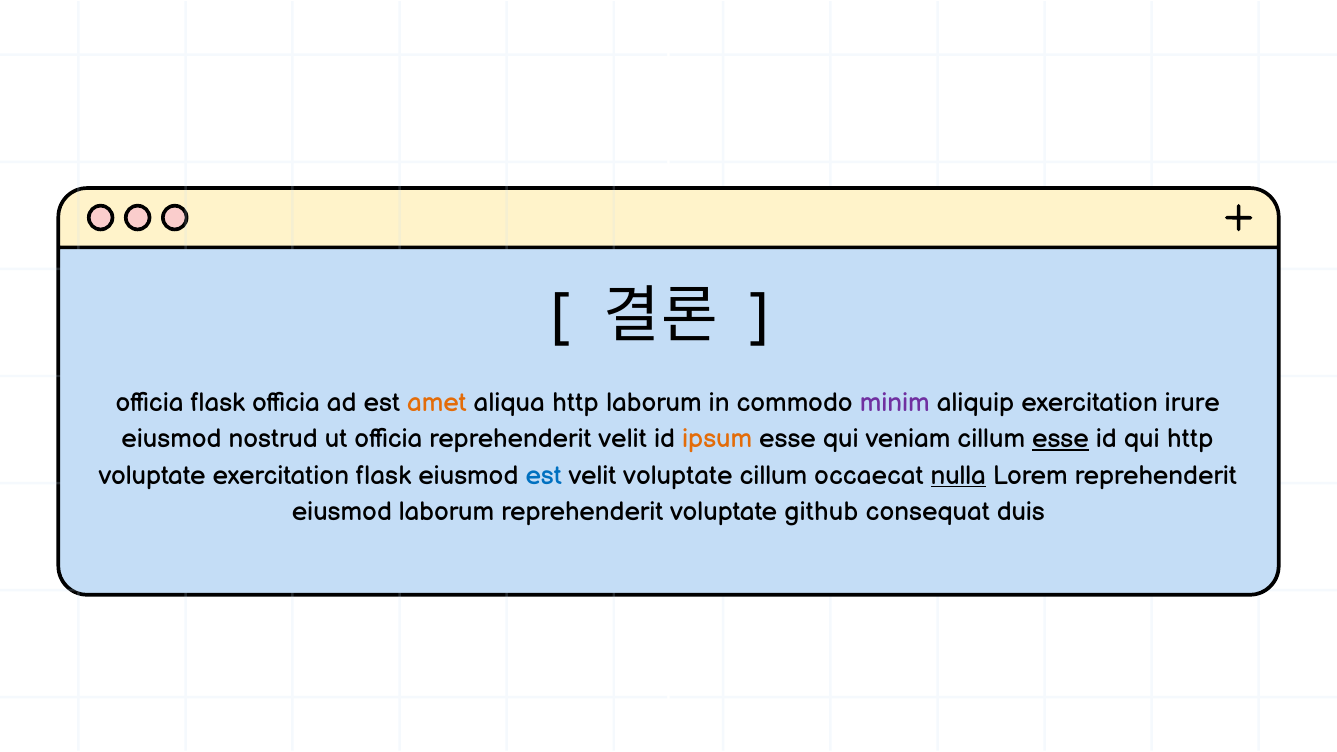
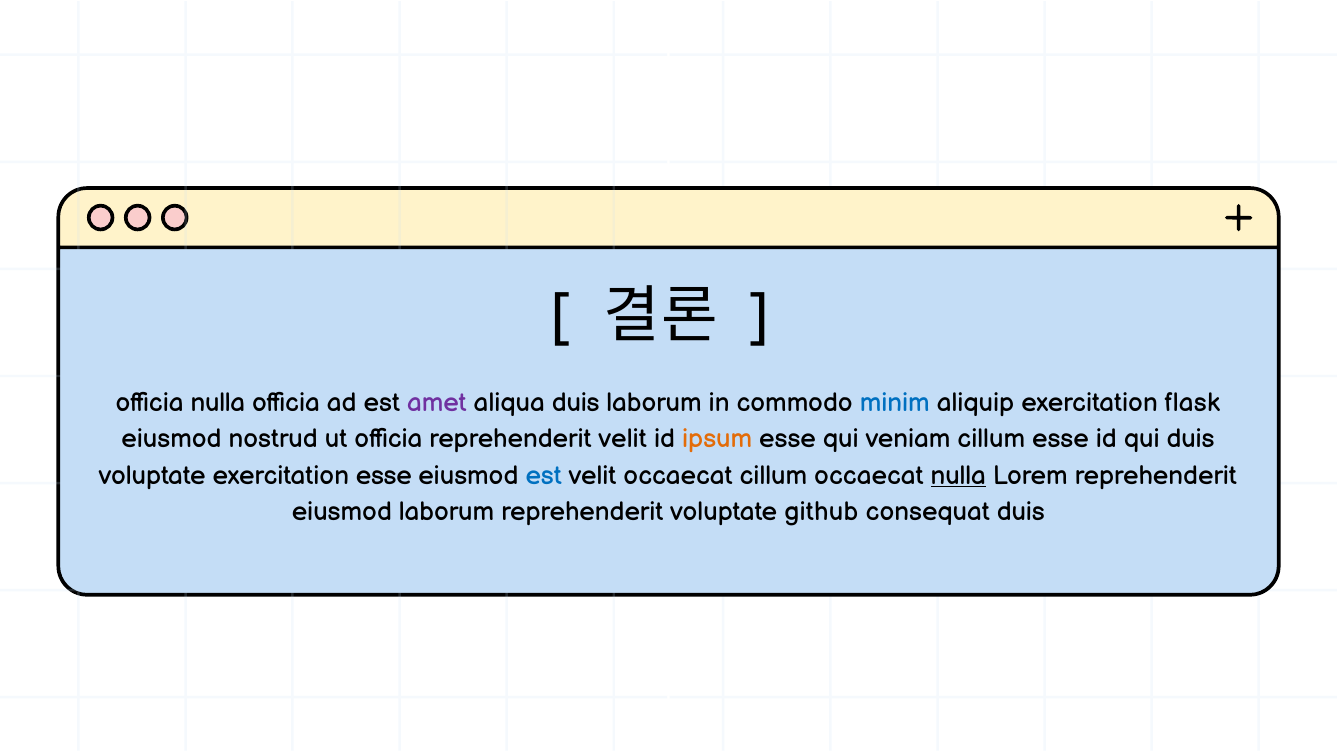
officia flask: flask -> nulla
amet colour: orange -> purple
aliqua http: http -> duis
minim colour: purple -> blue
irure: irure -> flask
esse at (1060, 439) underline: present -> none
qui http: http -> duis
exercitation flask: flask -> esse
velit voluptate: voluptate -> occaecat
